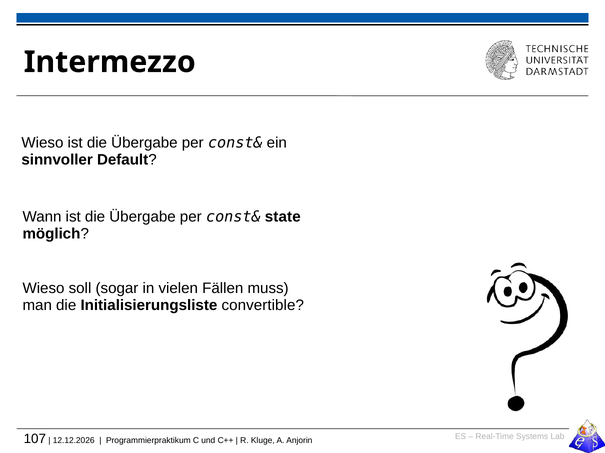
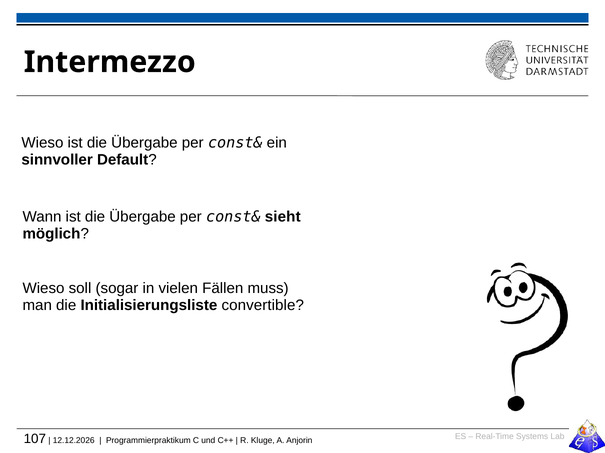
state: state -> sieht
